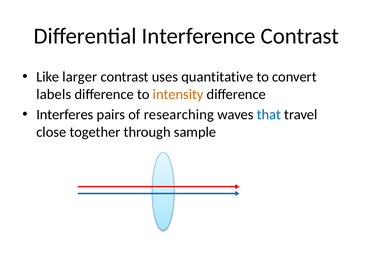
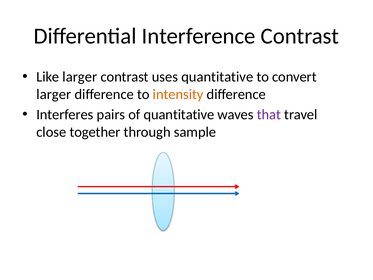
labels at (54, 94): labels -> larger
of researching: researching -> quantitative
that colour: blue -> purple
